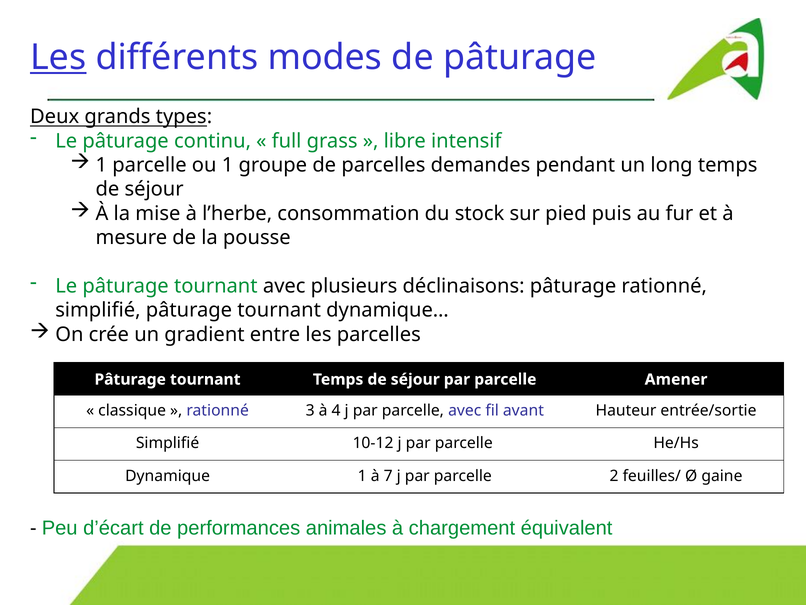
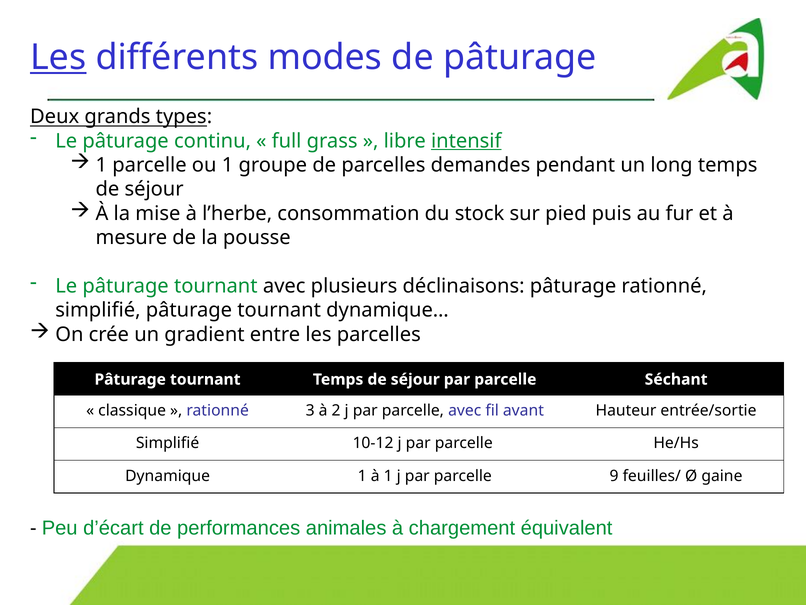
intensif underline: none -> present
Amener: Amener -> Séchant
4: 4 -> 2
à 7: 7 -> 1
2: 2 -> 9
